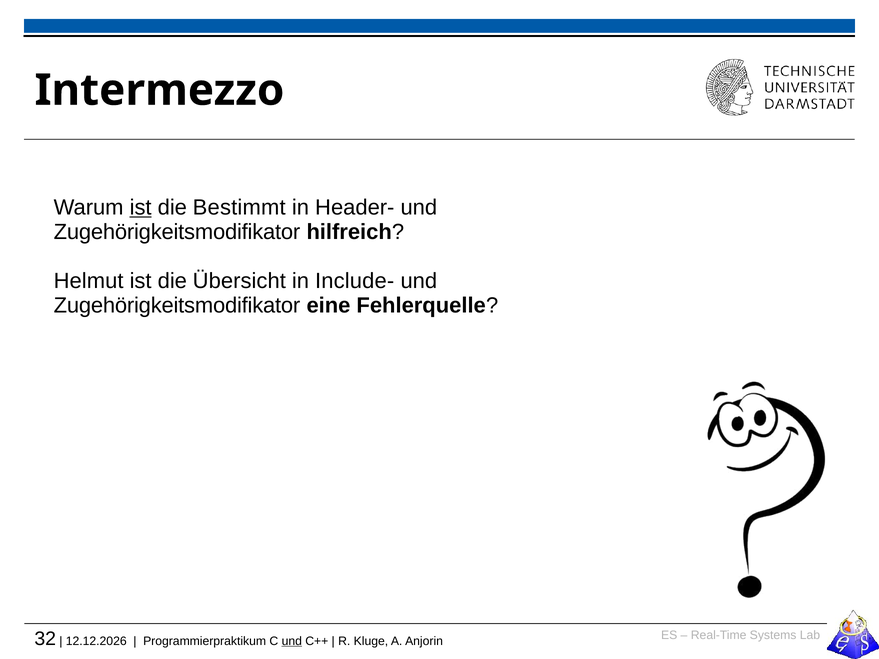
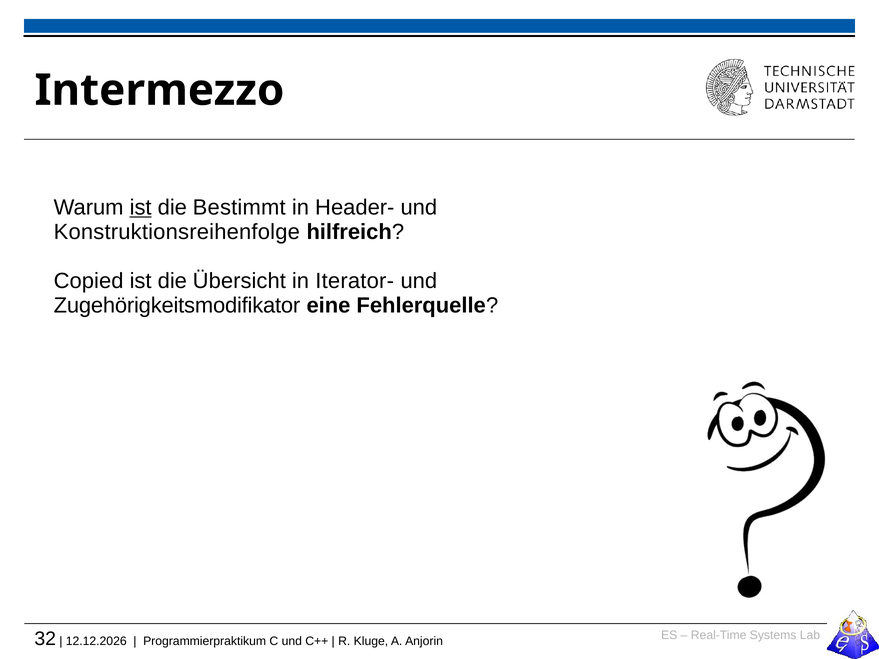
Zugehörigkeitsmodifikator at (177, 232): Zugehörigkeitsmodifikator -> Konstruktionsreihenfolge
Helmut: Helmut -> Copied
Include-: Include- -> Iterator-
und at (292, 641) underline: present -> none
